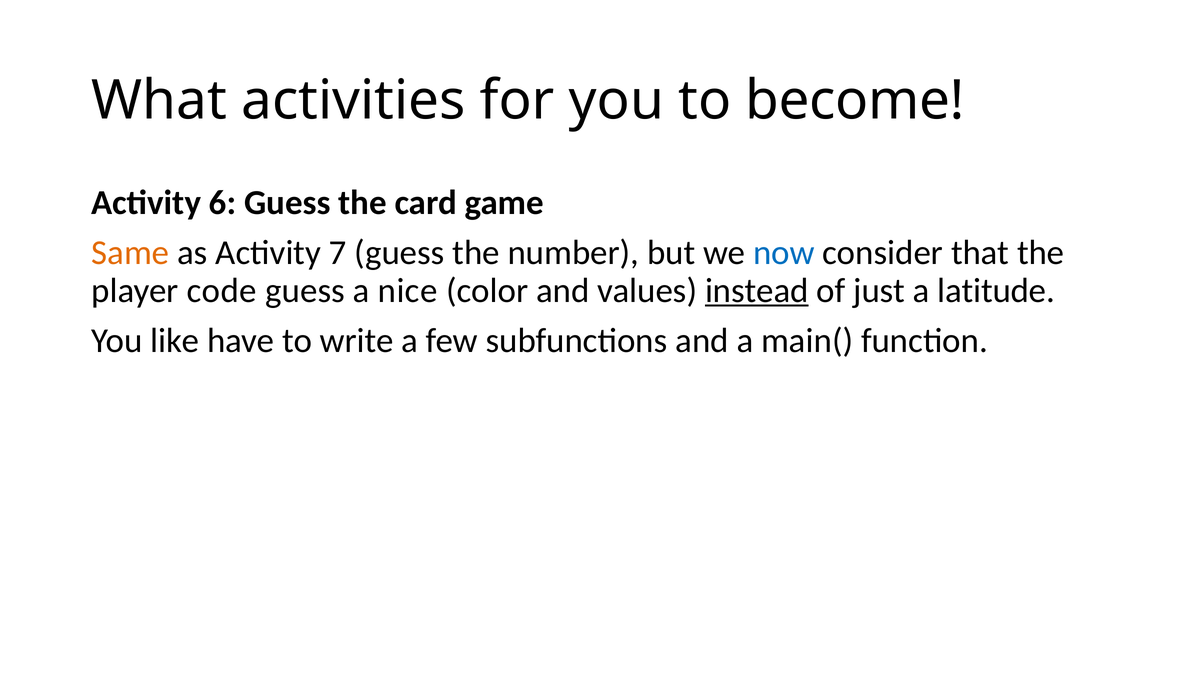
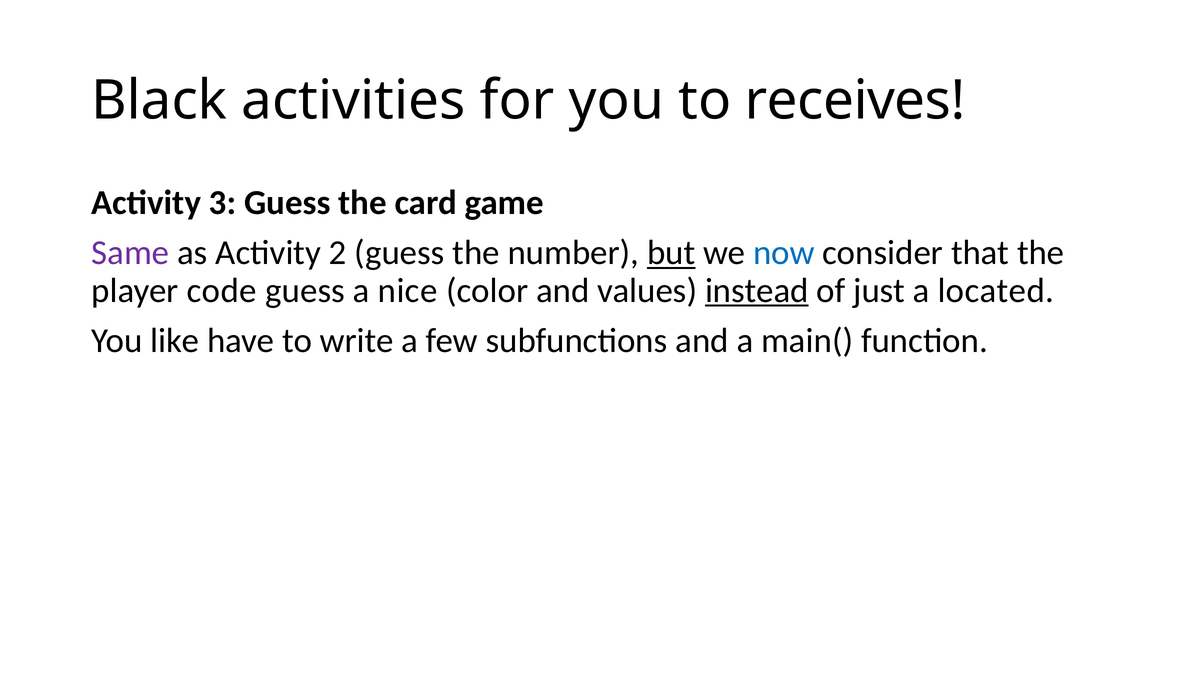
What: What -> Black
become: become -> receives
6: 6 -> 3
Same colour: orange -> purple
7: 7 -> 2
but underline: none -> present
latitude: latitude -> located
